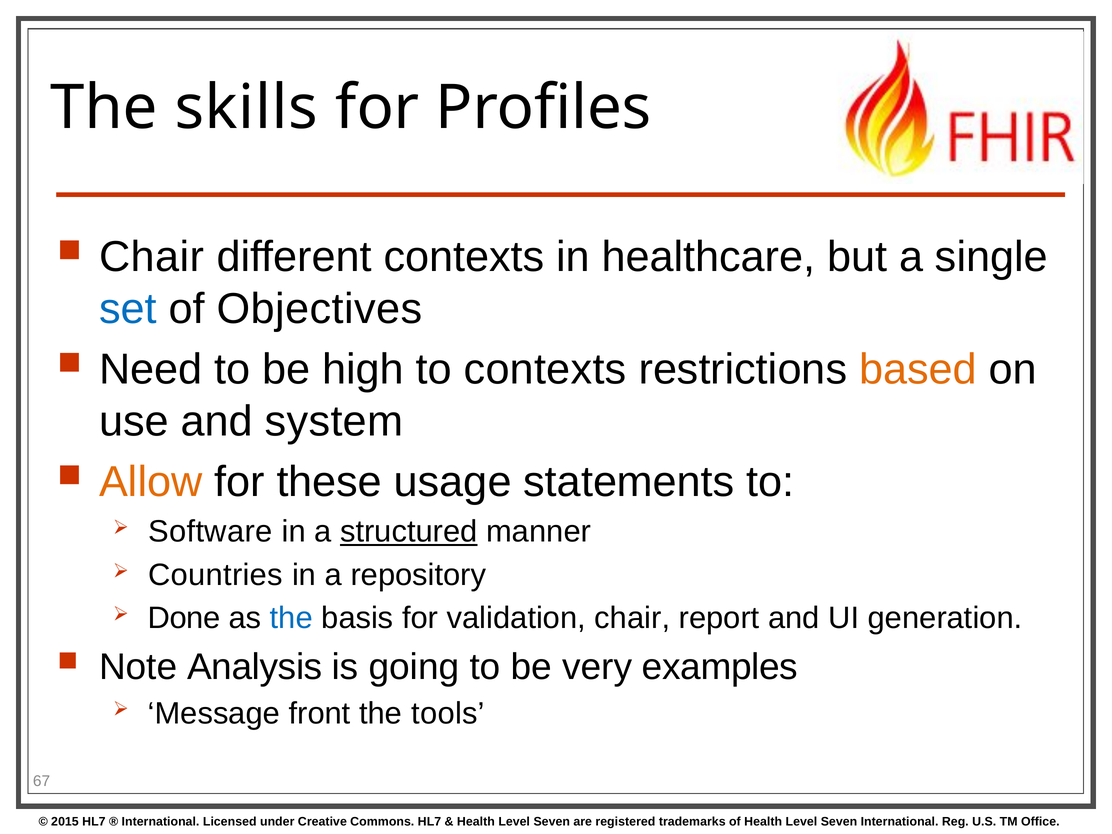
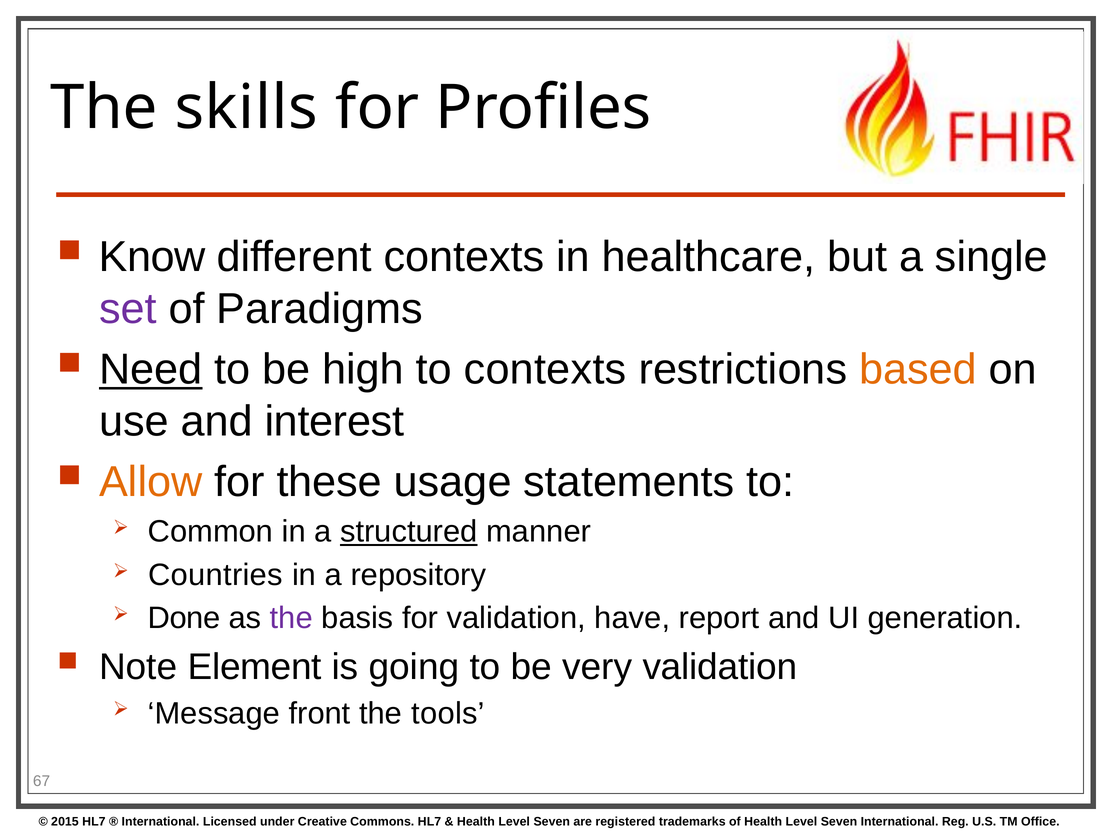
Chair at (152, 257): Chair -> Know
set colour: blue -> purple
Objectives: Objectives -> Paradigms
Need underline: none -> present
system: system -> interest
Software: Software -> Common
the at (291, 618) colour: blue -> purple
validation chair: chair -> have
Analysis: Analysis -> Element
very examples: examples -> validation
